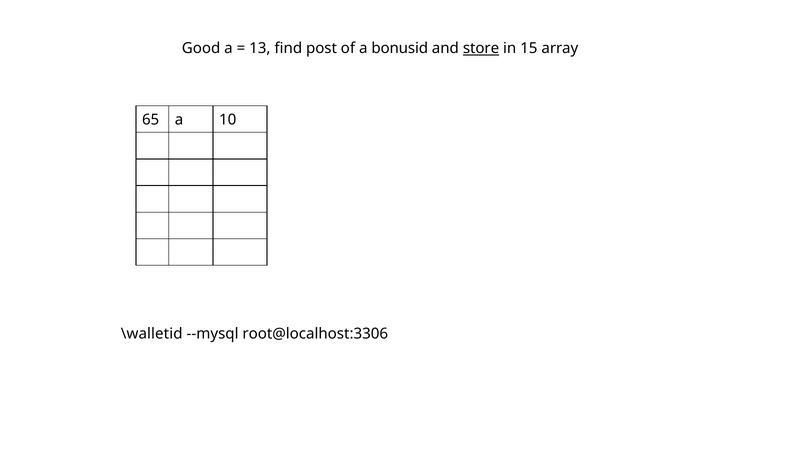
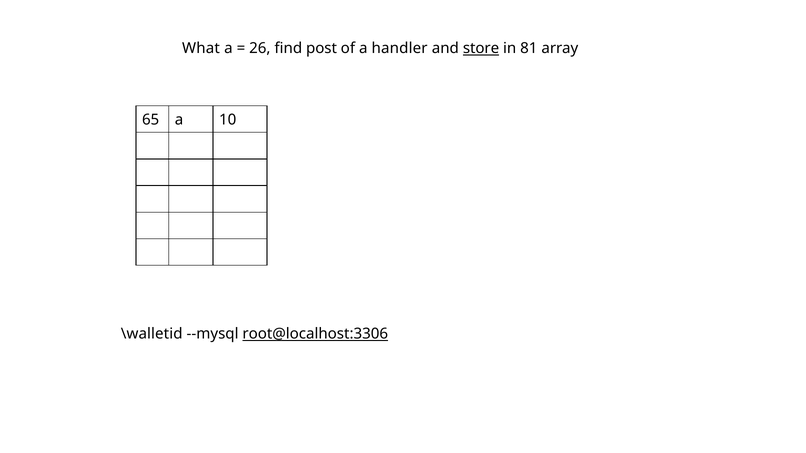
Good: Good -> What
13: 13 -> 26
bonusid: bonusid -> handler
15: 15 -> 81
root@localhost:3306 underline: none -> present
